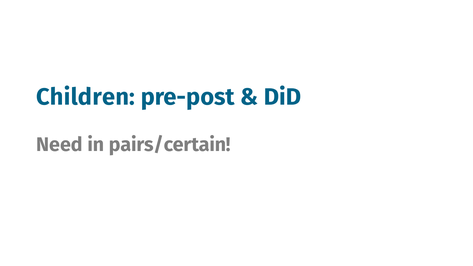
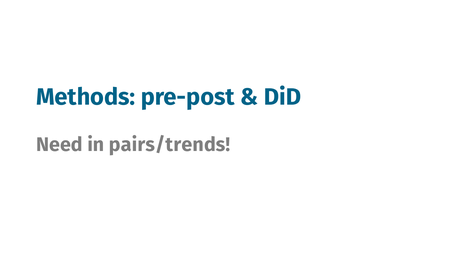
Children: Children -> Methods
pairs/certain: pairs/certain -> pairs/trends
